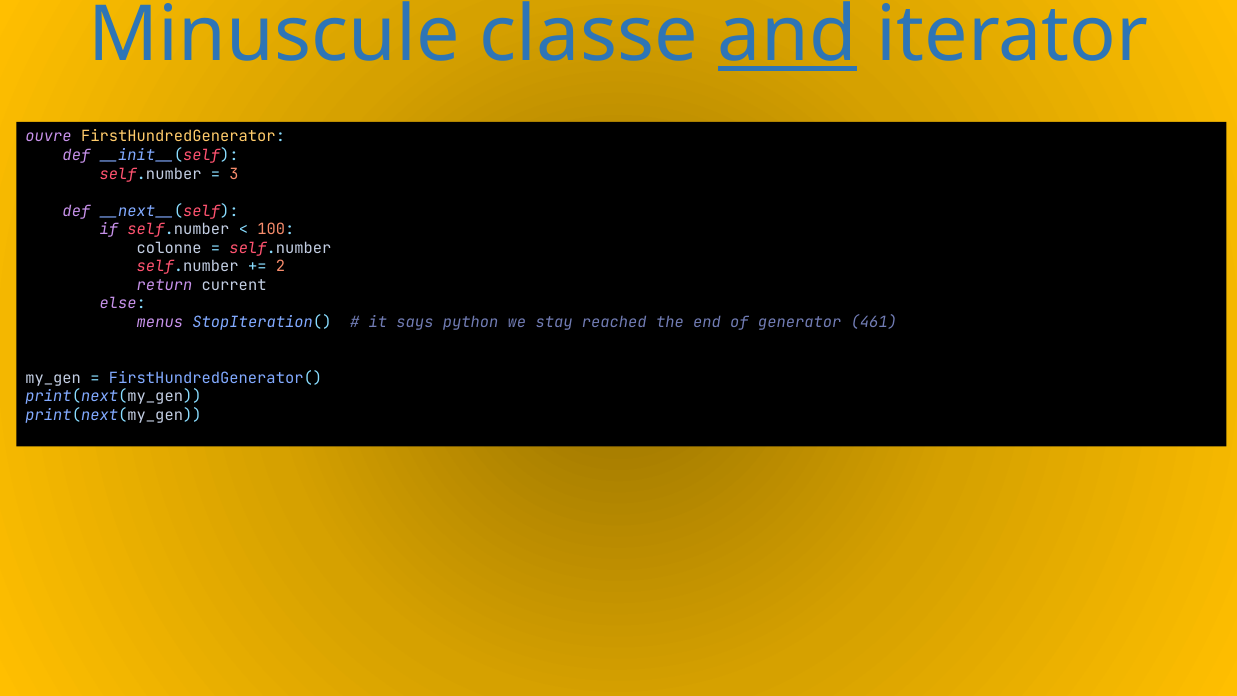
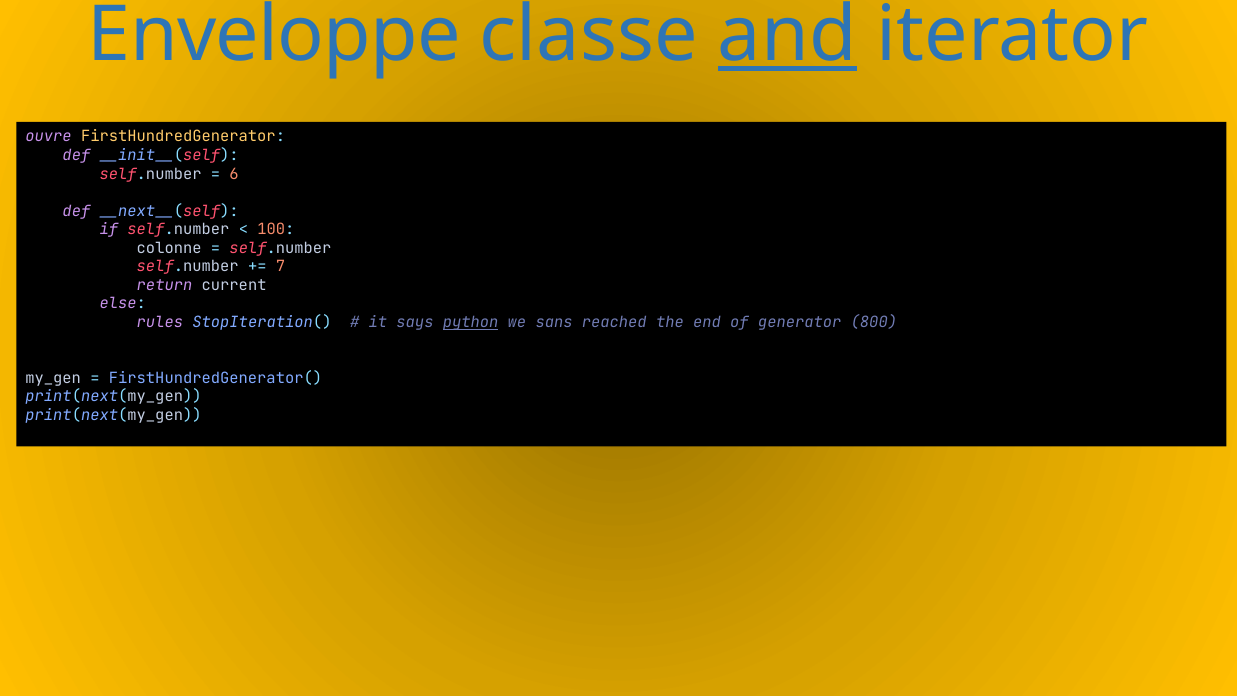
Minuscule: Minuscule -> Enveloppe
3: 3 -> 6
2: 2 -> 7
menus: menus -> rules
python underline: none -> present
stay: stay -> sans
461: 461 -> 800
